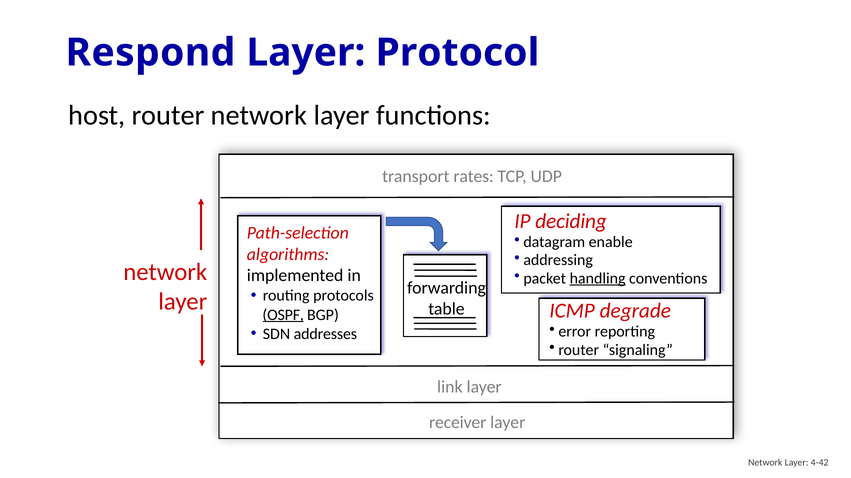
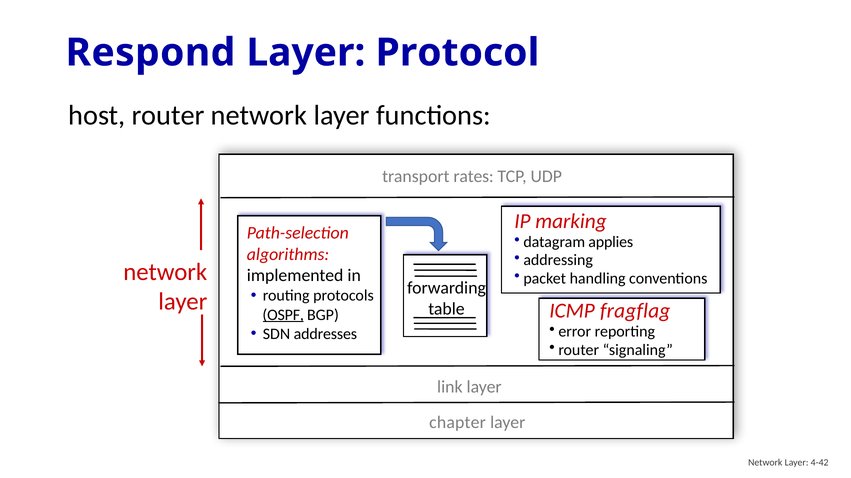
deciding: deciding -> marking
enable: enable -> applies
handling underline: present -> none
degrade: degrade -> fragflag
receiver: receiver -> chapter
